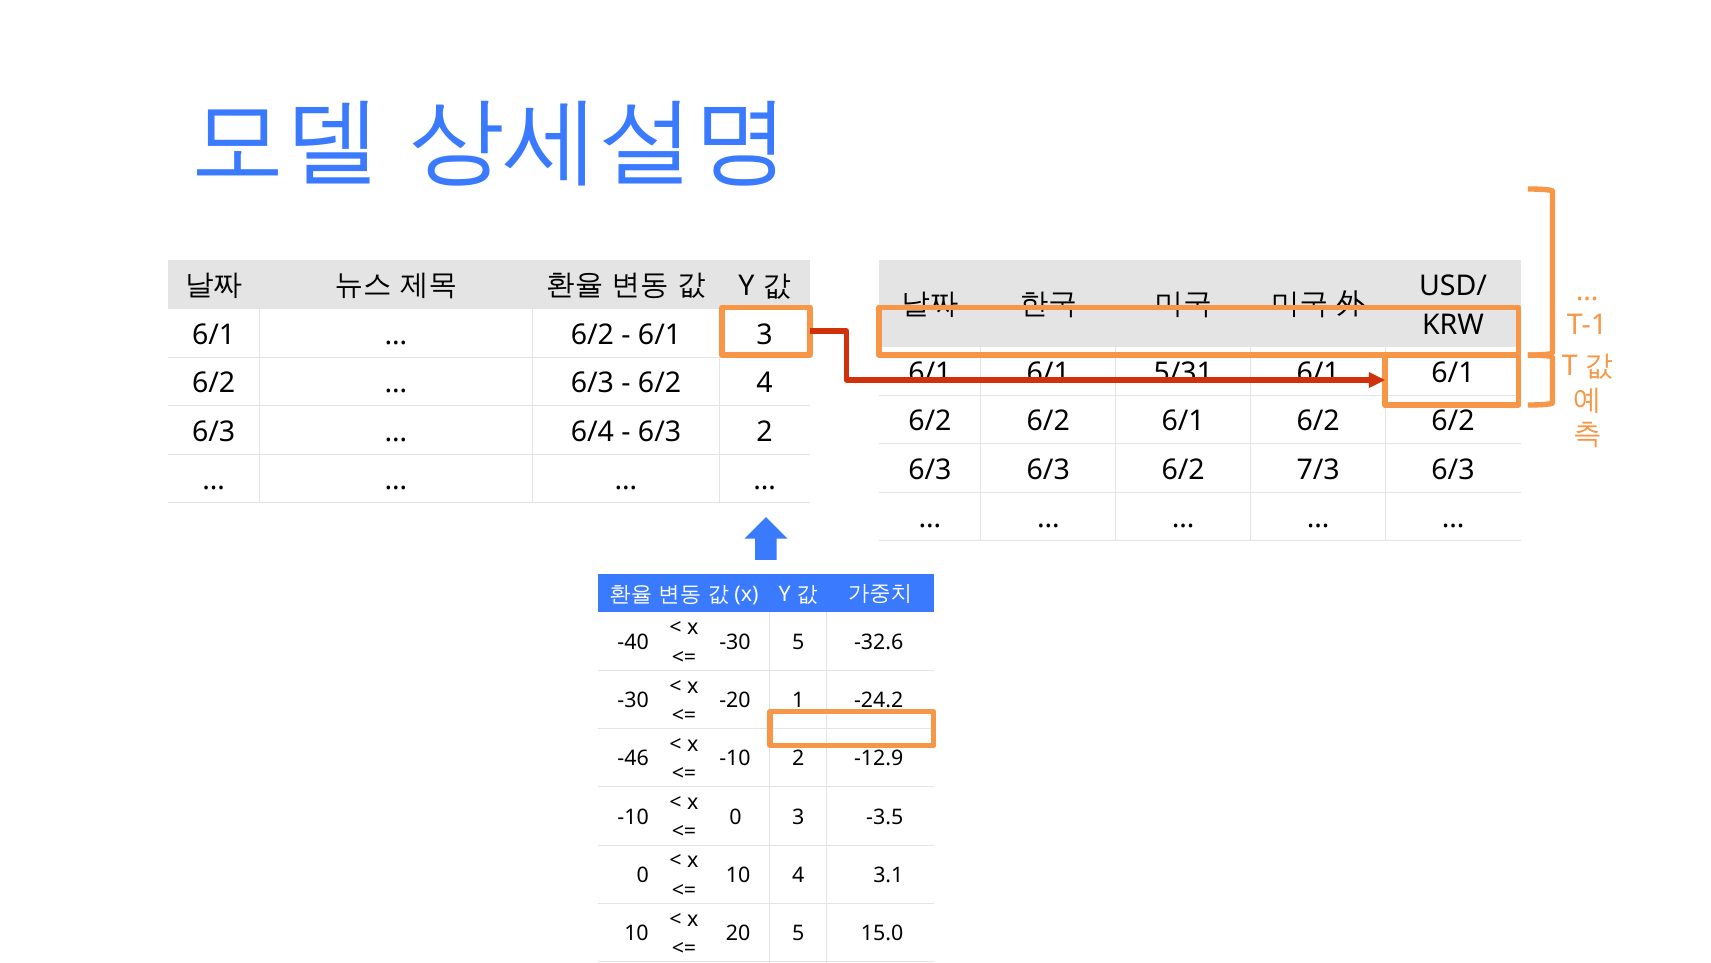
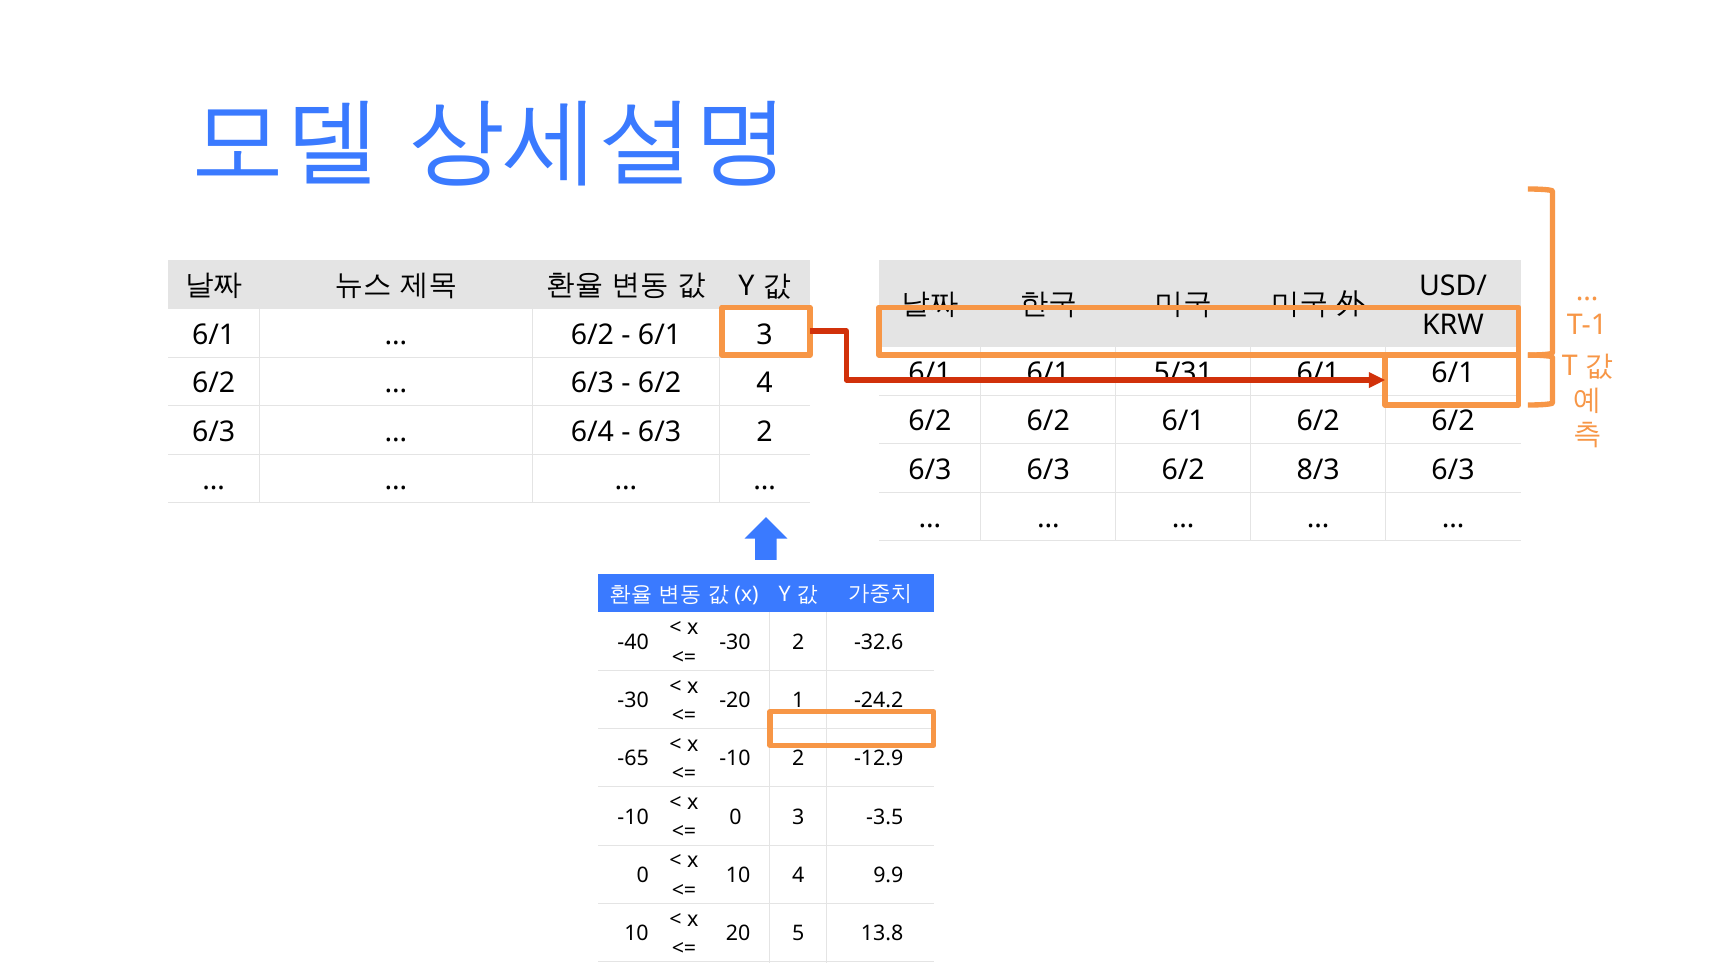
7/3: 7/3 -> 8/3
-30 5: 5 -> 2
-46: -46 -> -65
3.1: 3.1 -> 9.9
15.0: 15.0 -> 13.8
